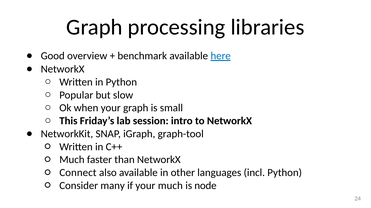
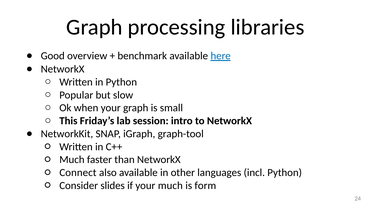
many: many -> slides
node: node -> form
